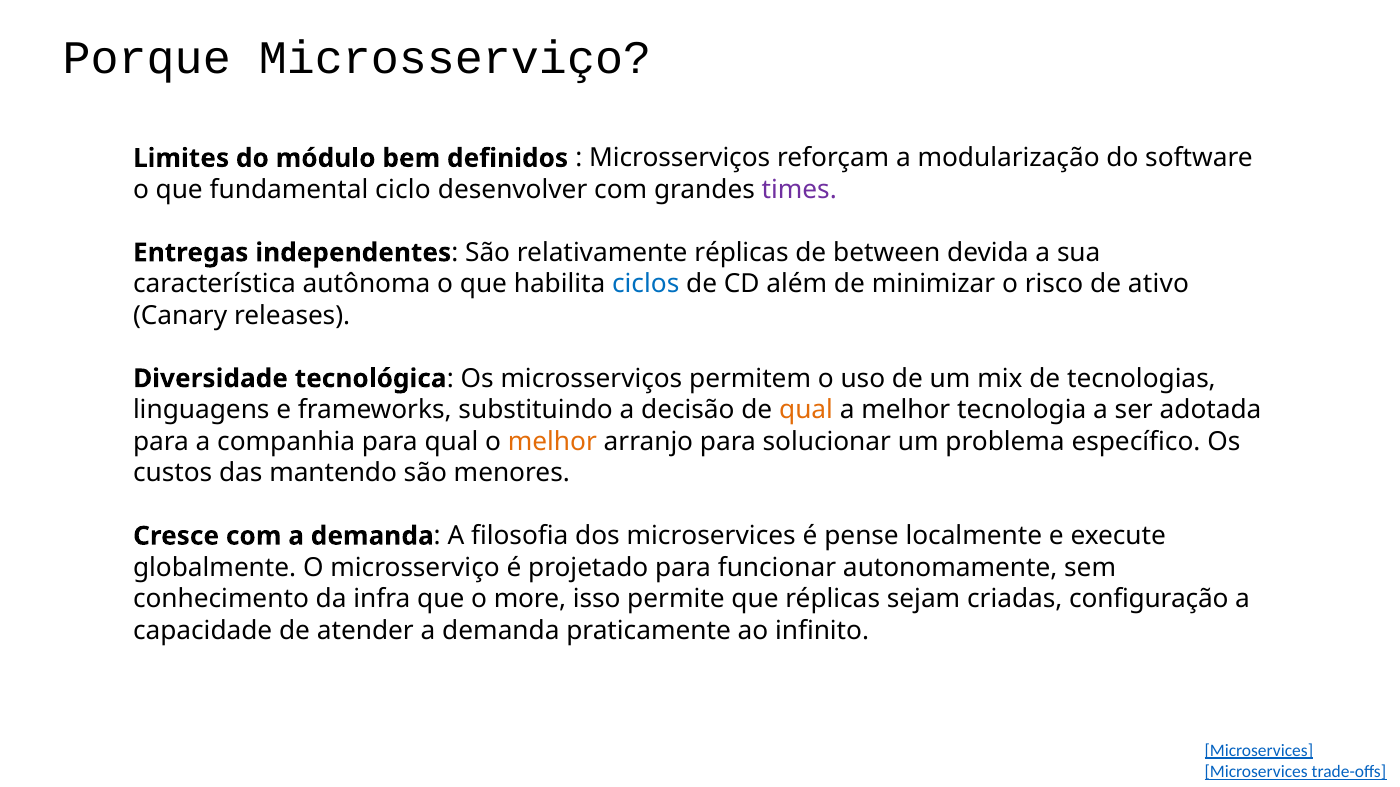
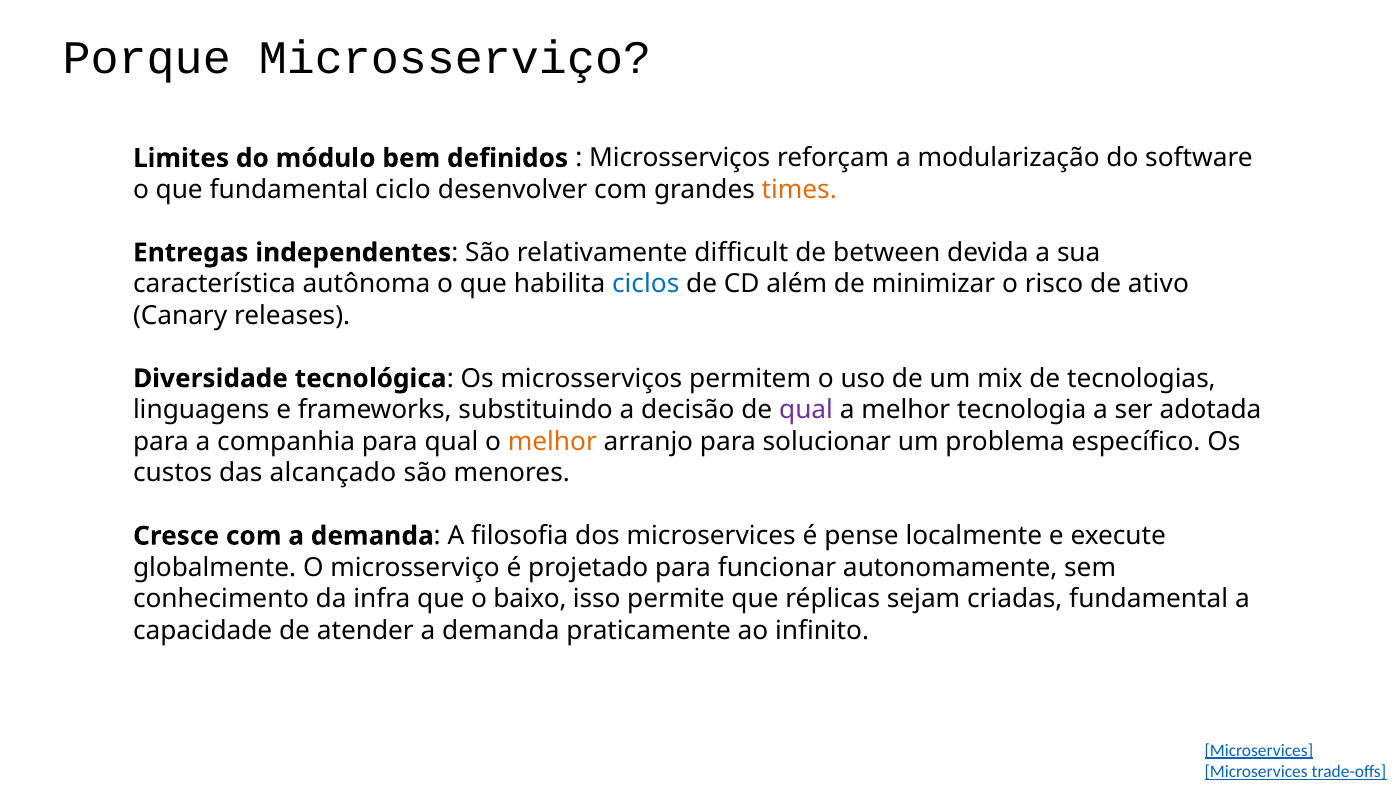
times colour: purple -> orange
relativamente réplicas: réplicas -> difficult
qual at (806, 410) colour: orange -> purple
mantendo: mantendo -> alcançado
more: more -> baixo
criadas configuração: configuração -> fundamental
